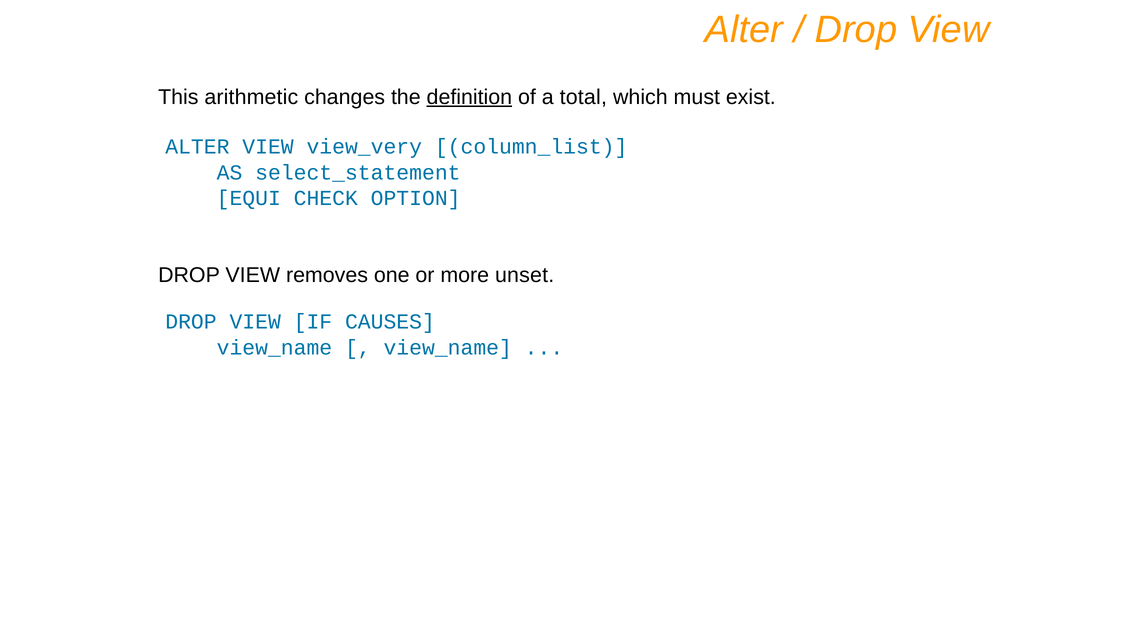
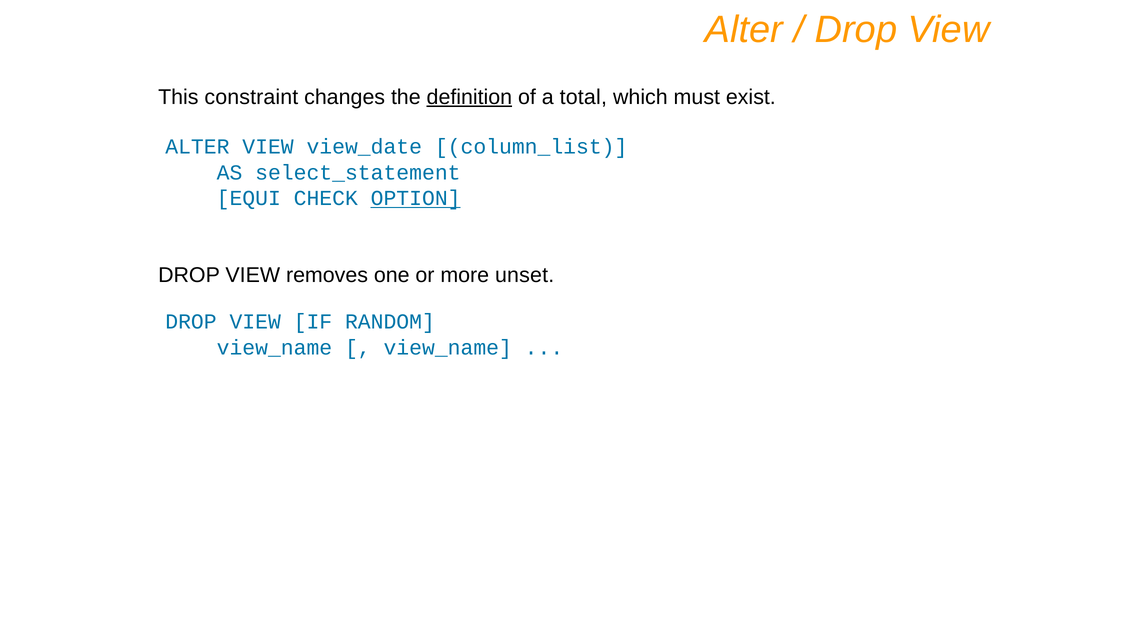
arithmetic: arithmetic -> constraint
view_very: view_very -> view_date
OPTION underline: none -> present
CAUSES: CAUSES -> RANDOM
